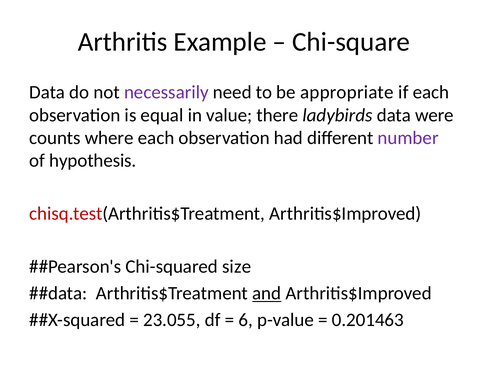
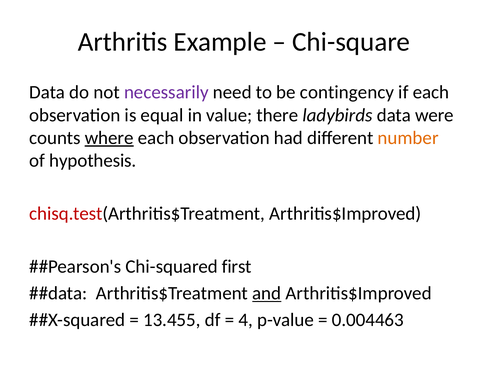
appropriate: appropriate -> contingency
where underline: none -> present
number colour: purple -> orange
size: size -> first
23.055: 23.055 -> 13.455
6: 6 -> 4
0.201463: 0.201463 -> 0.004463
